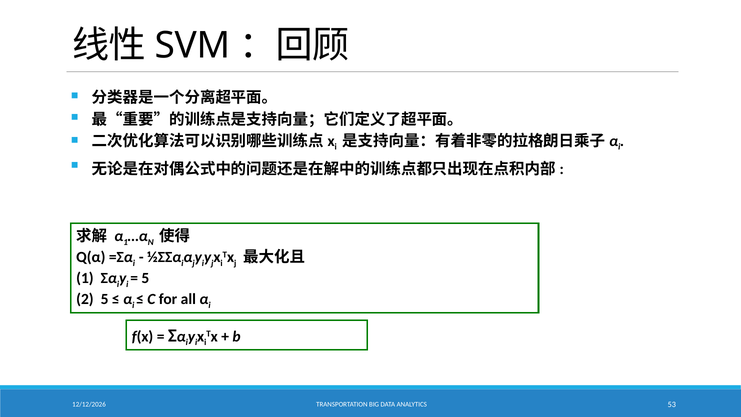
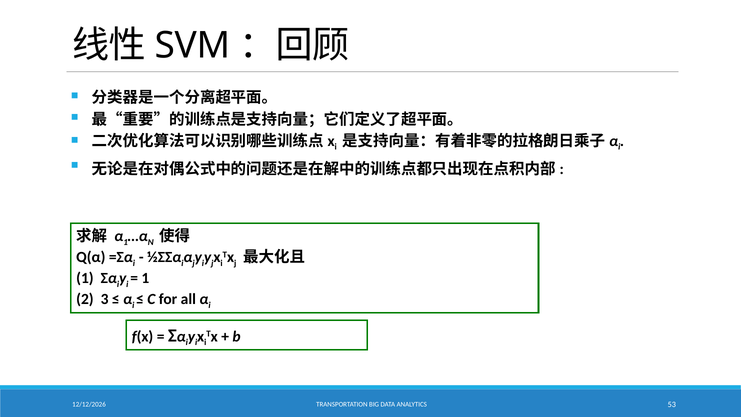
5 at (145, 278): 5 -> 1
2 5: 5 -> 3
